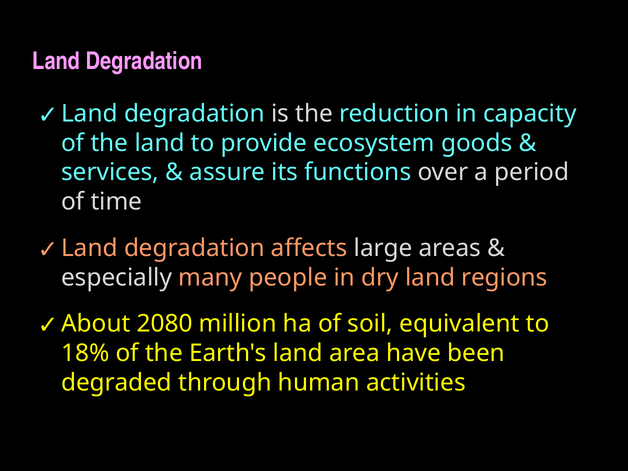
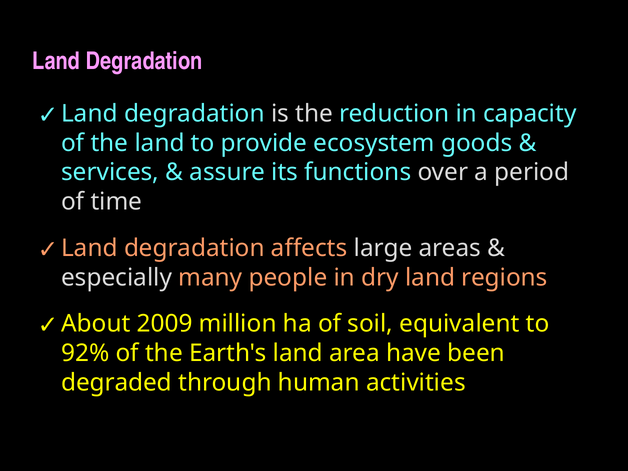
2080: 2080 -> 2009
18%: 18% -> 92%
